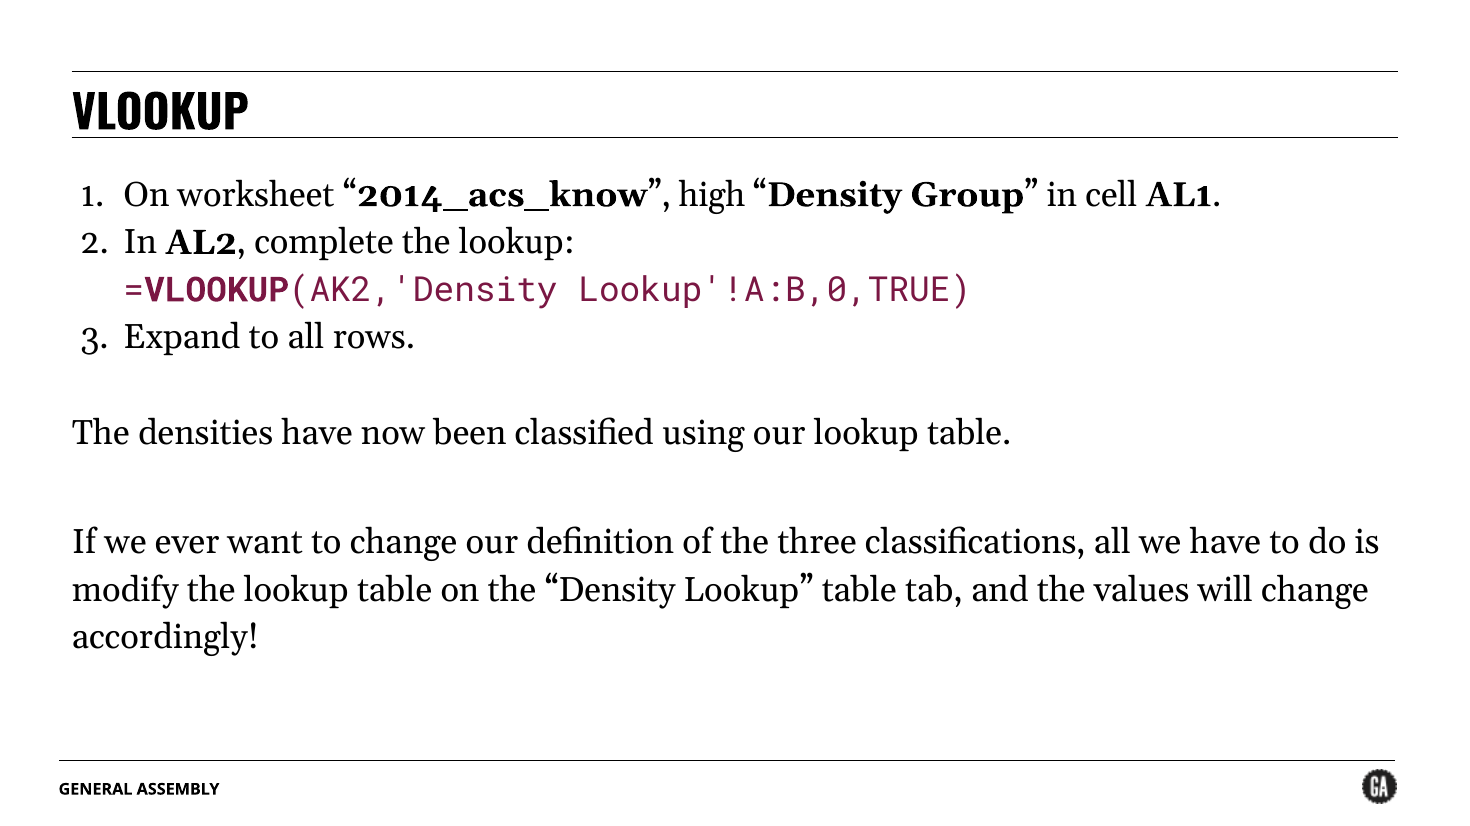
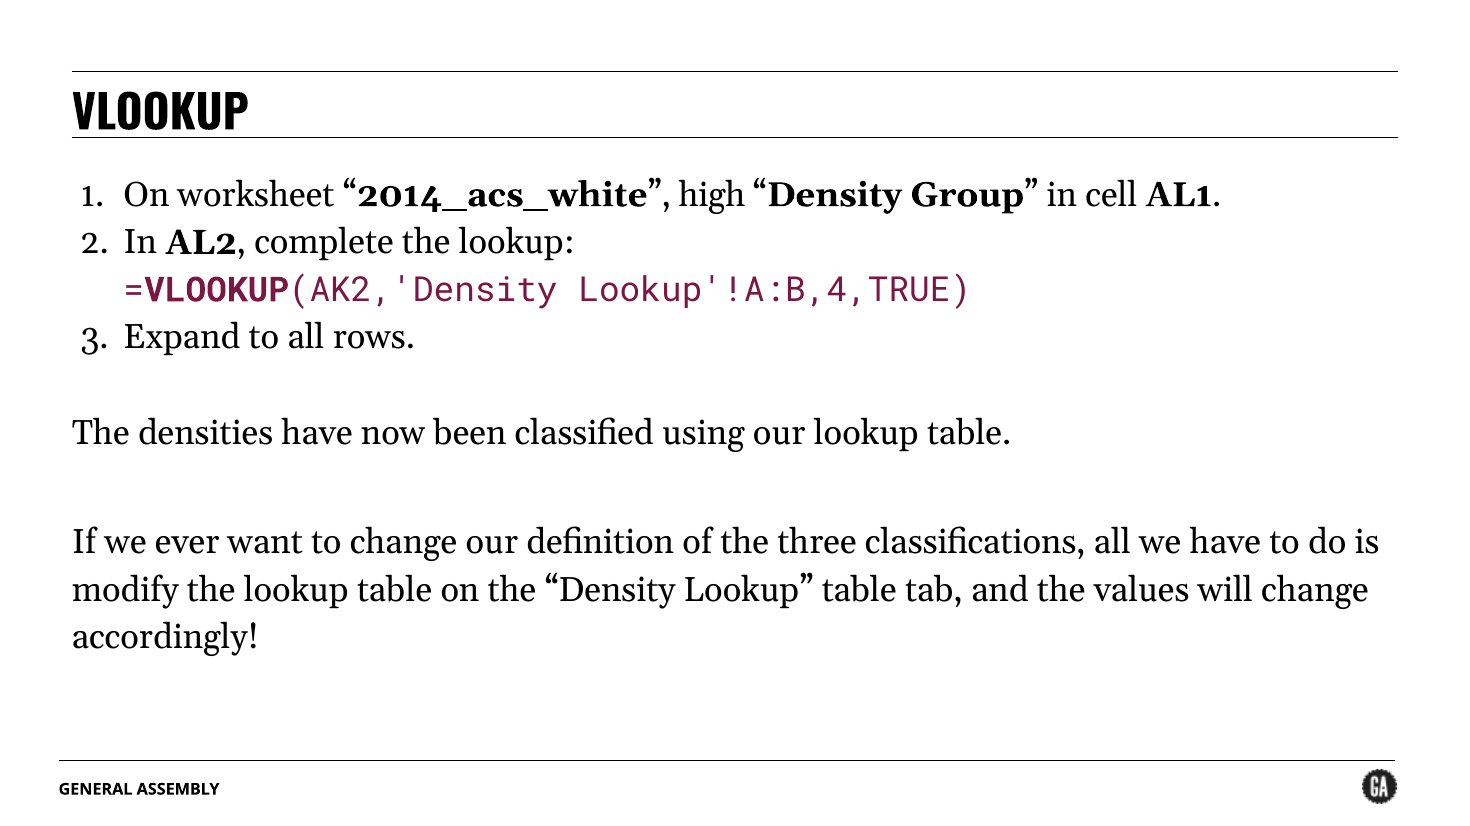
2014_acs_know: 2014_acs_know -> 2014_acs_white
Lookup'!A:B,0,TRUE: Lookup'!A:B,0,TRUE -> Lookup'!A:B,4,TRUE
